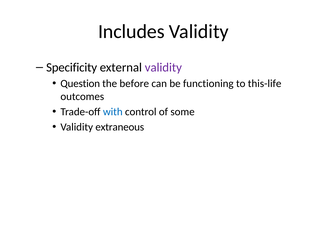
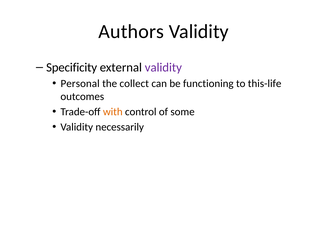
Includes: Includes -> Authors
Question: Question -> Personal
before: before -> collect
with colour: blue -> orange
extraneous: extraneous -> necessarily
